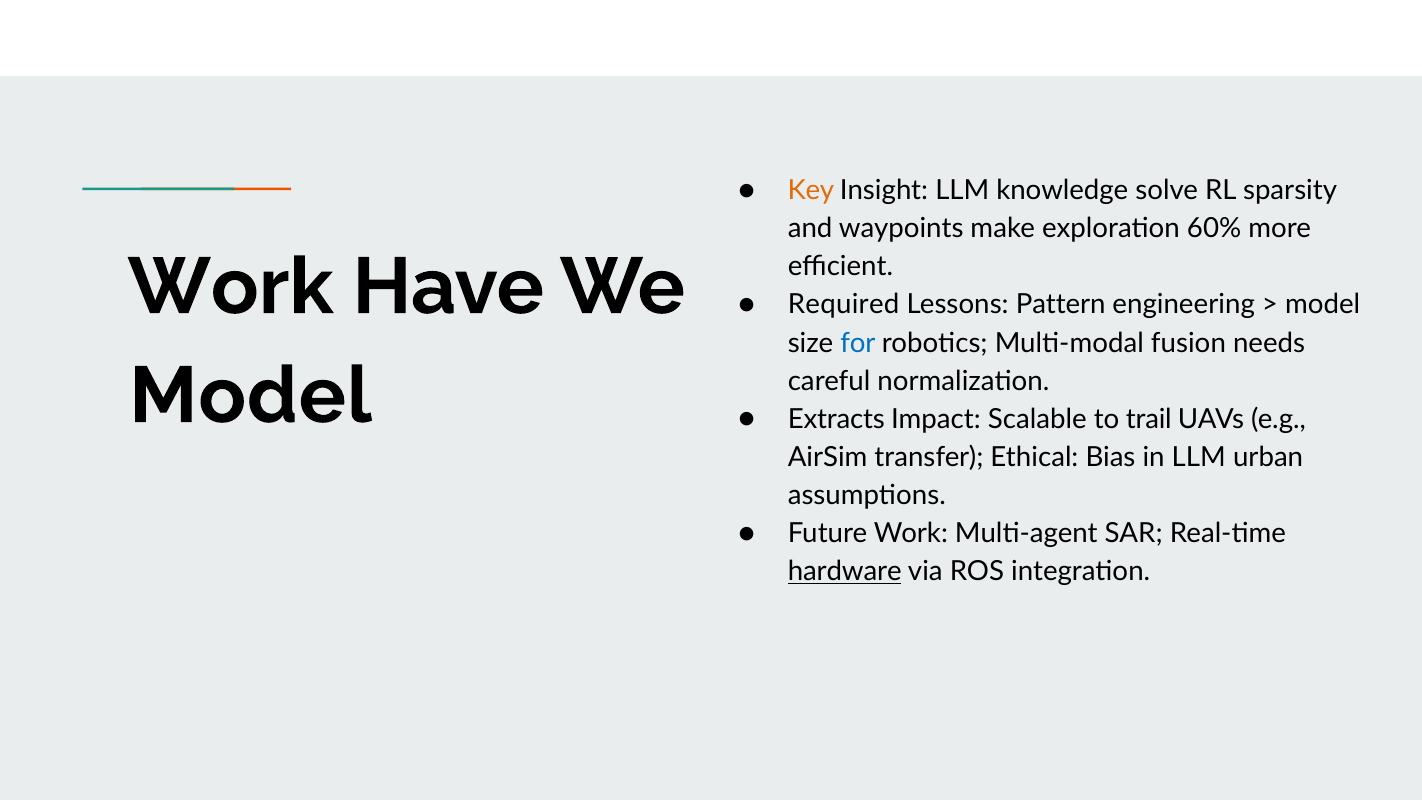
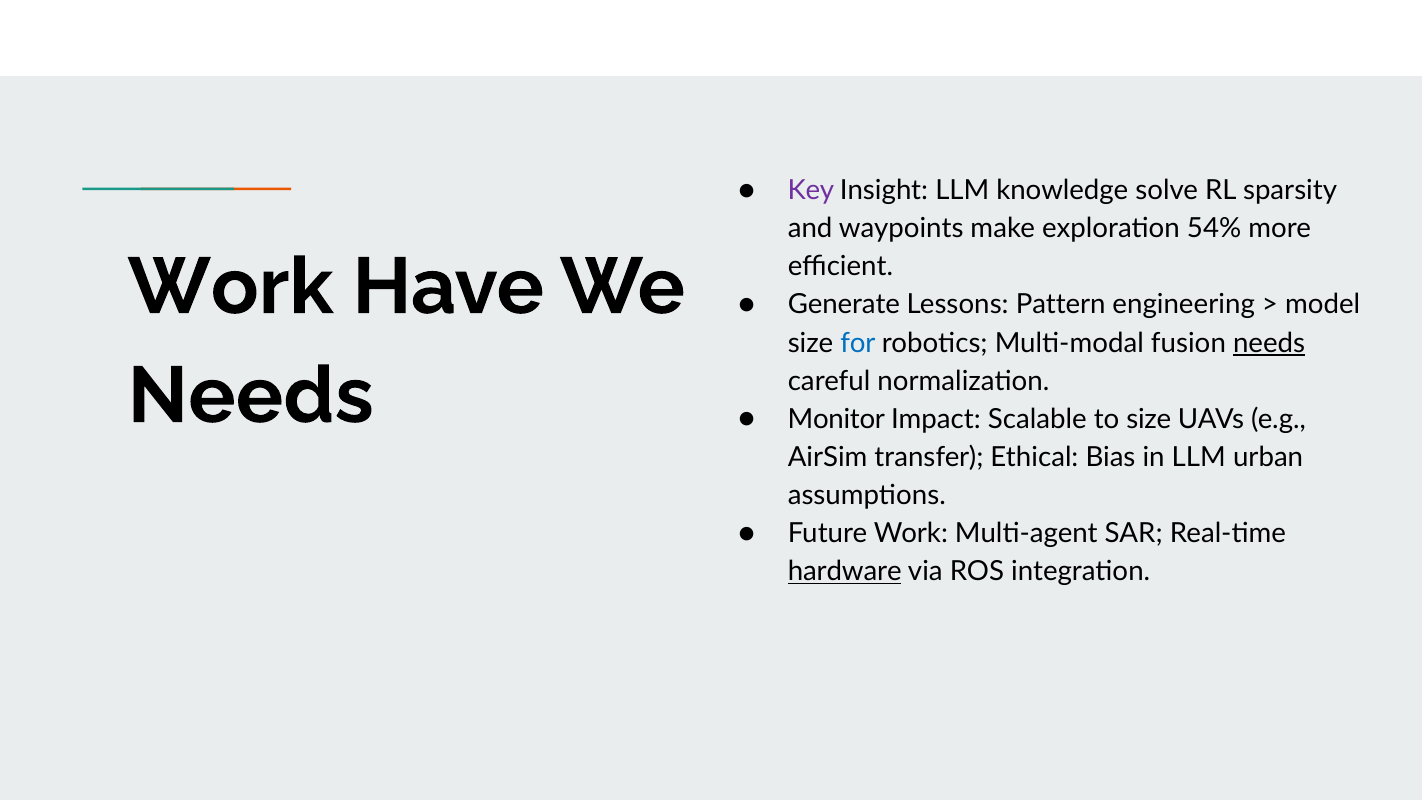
Key colour: orange -> purple
60%: 60% -> 54%
Required: Required -> Generate
needs at (1269, 343) underline: none -> present
Model at (250, 396): Model -> Needs
Extracts: Extracts -> Monitor
to trail: trail -> size
